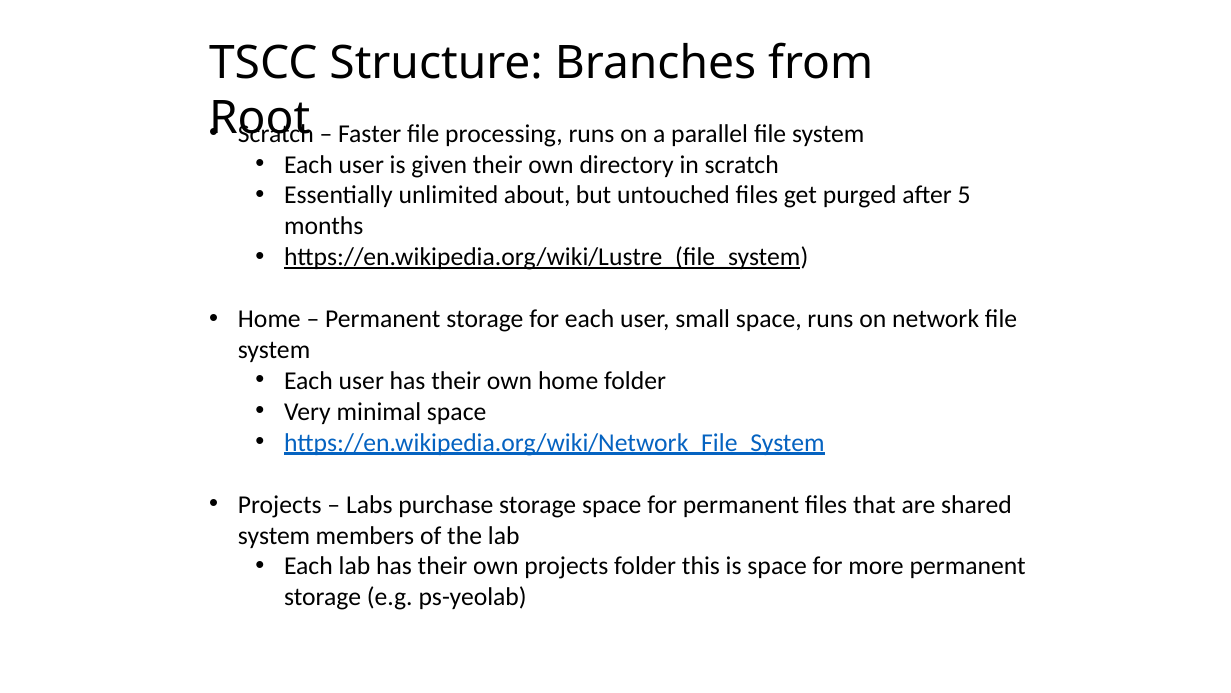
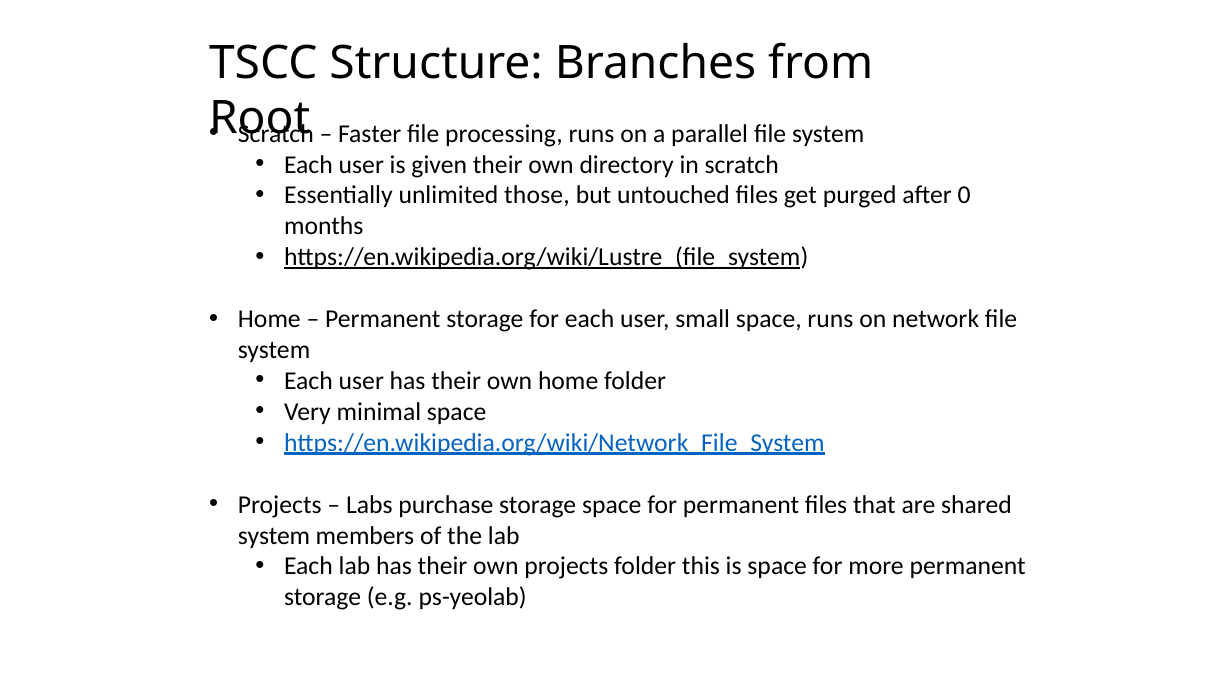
about: about -> those
5: 5 -> 0
